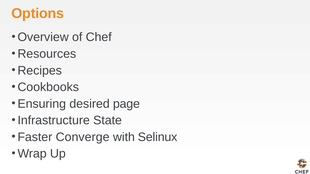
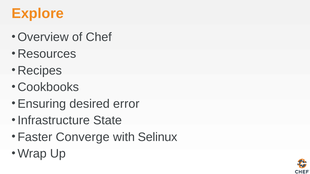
Options: Options -> Explore
page: page -> error
